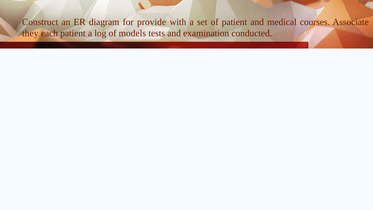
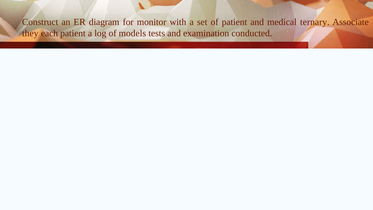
provide: provide -> monitor
courses: courses -> ternary
